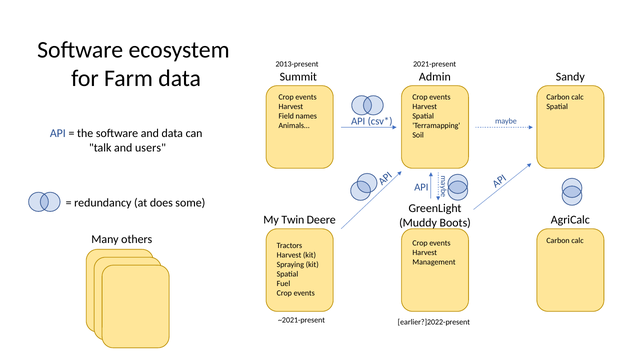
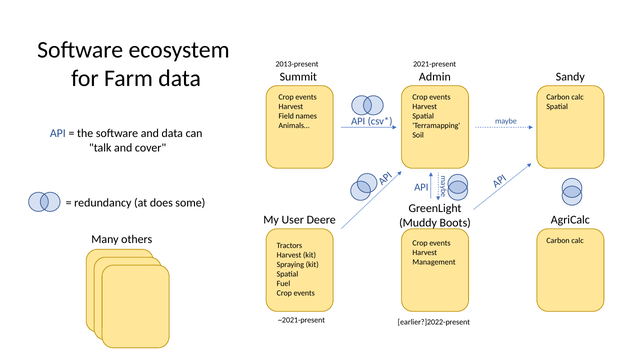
users: users -> cover
Twin: Twin -> User
